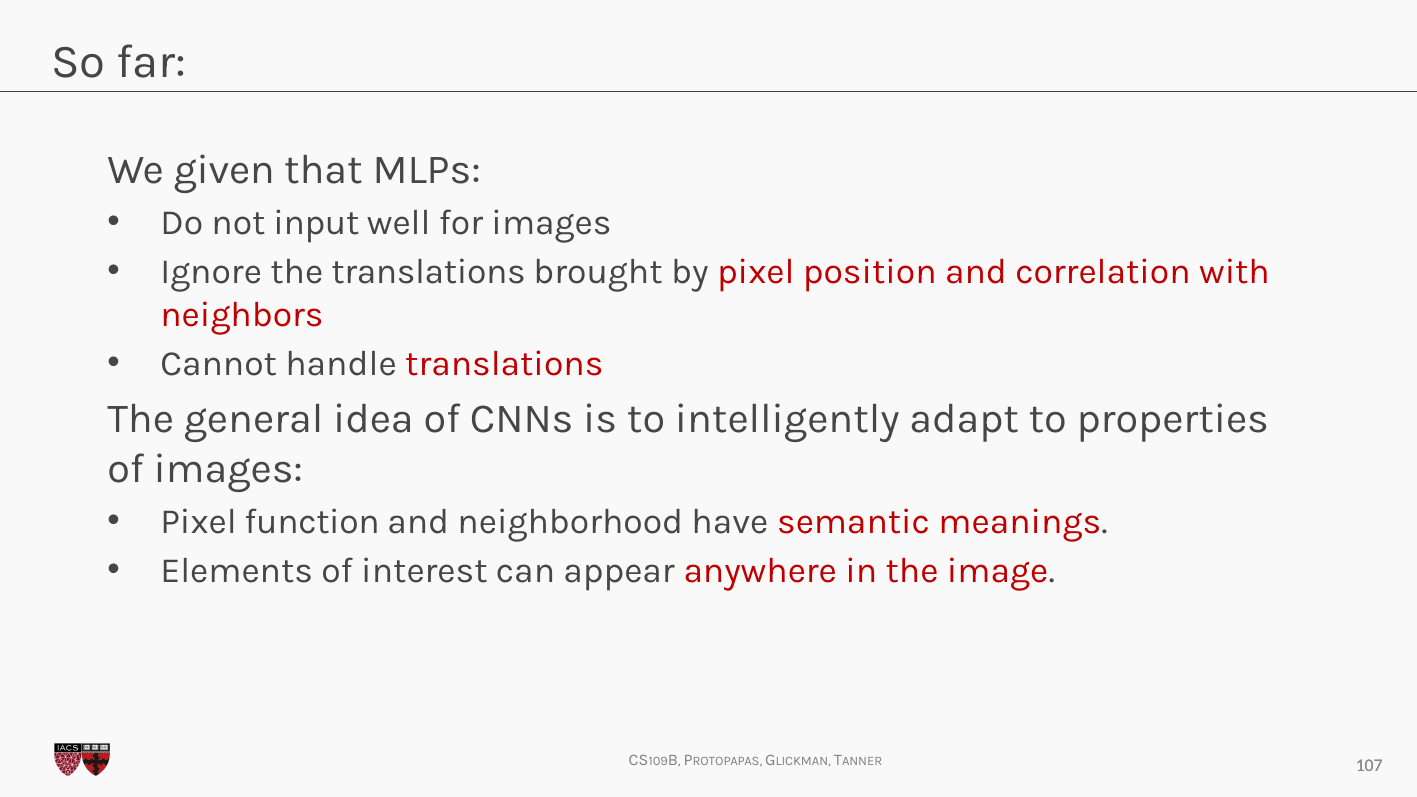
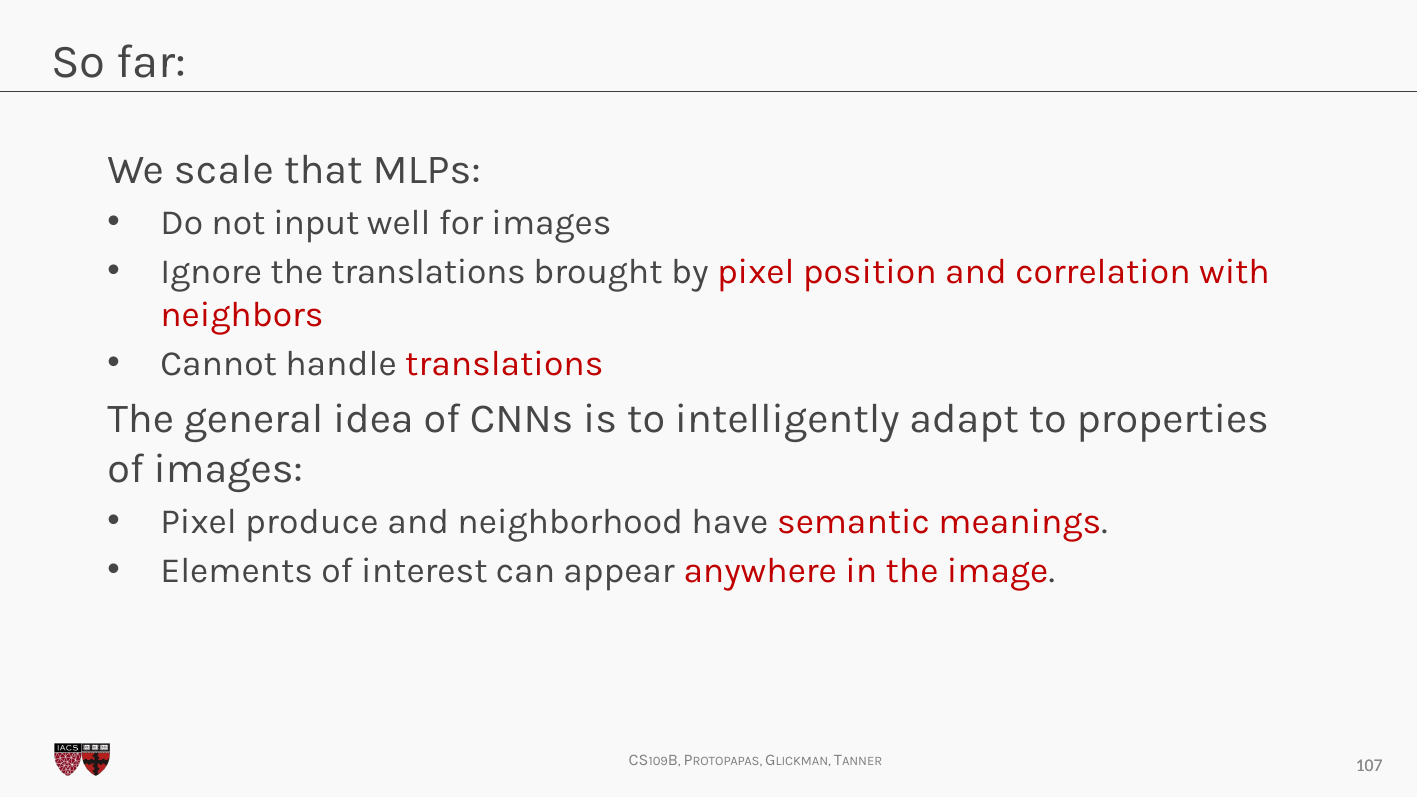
given: given -> scale
function: function -> produce
